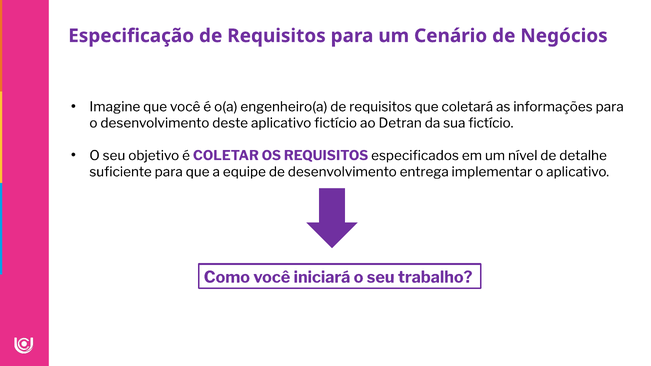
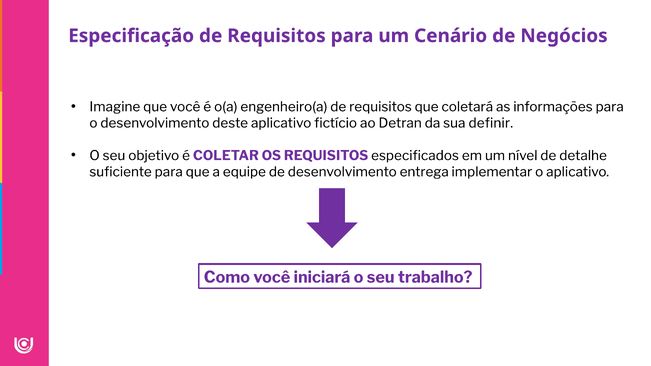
sua fictício: fictício -> definir
